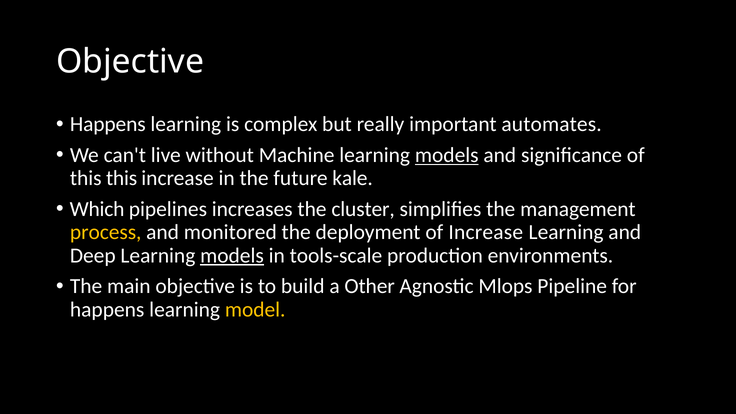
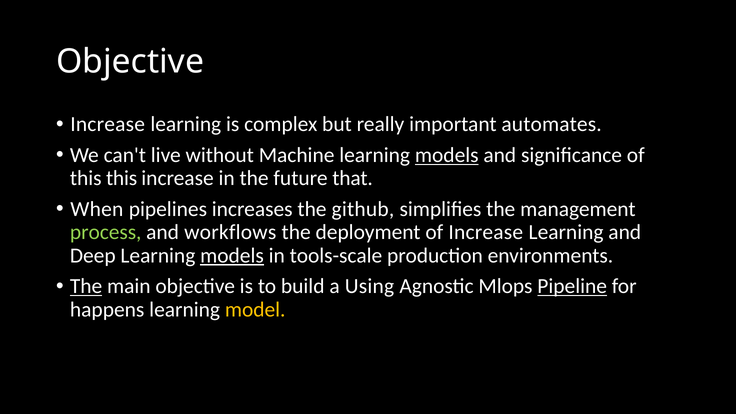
Happens at (108, 124): Happens -> Increase
kale: kale -> that
Which: Which -> When
cluster: cluster -> github
process colour: yellow -> light green
monitored: monitored -> workflows
The at (86, 286) underline: none -> present
Other: Other -> Using
Pipeline underline: none -> present
